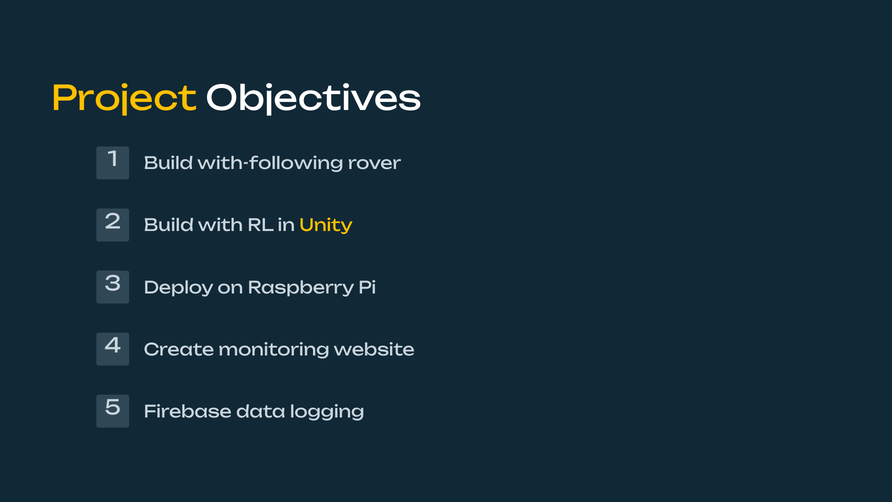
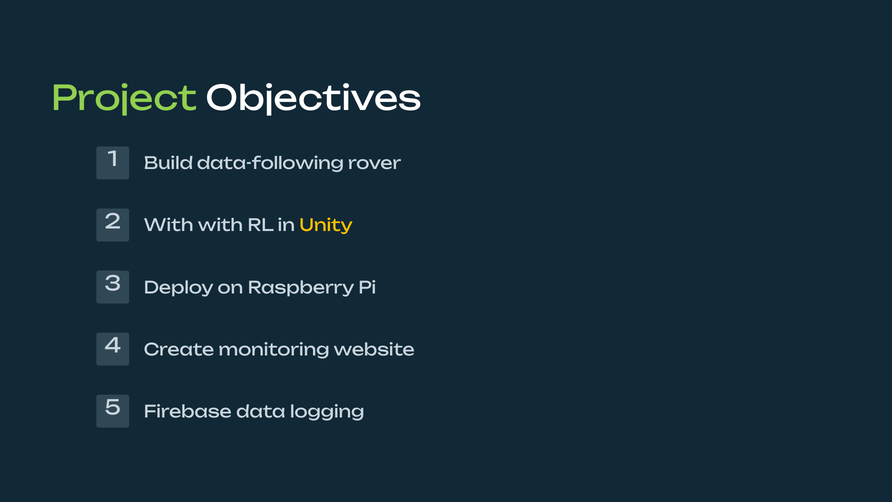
Project colour: yellow -> light green
with-following: with-following -> data-following
2 Build: Build -> With
